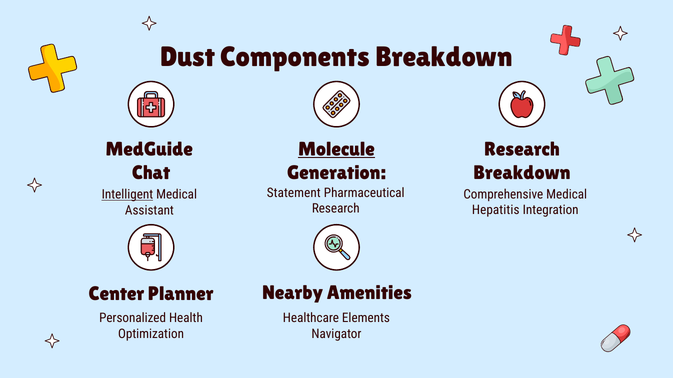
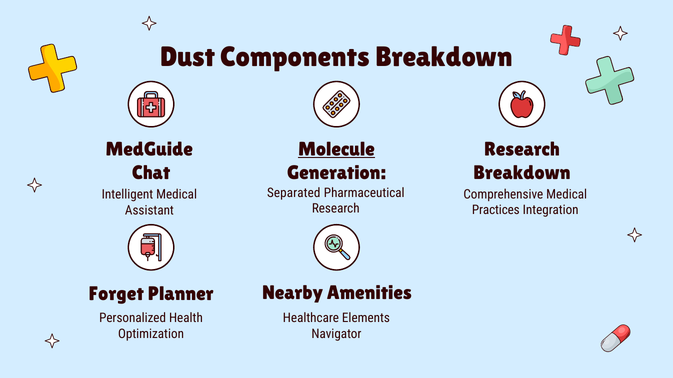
Statement: Statement -> Separated
Intelligent underline: present -> none
Hepatitis: Hepatitis -> Practices
Center: Center -> Forget
